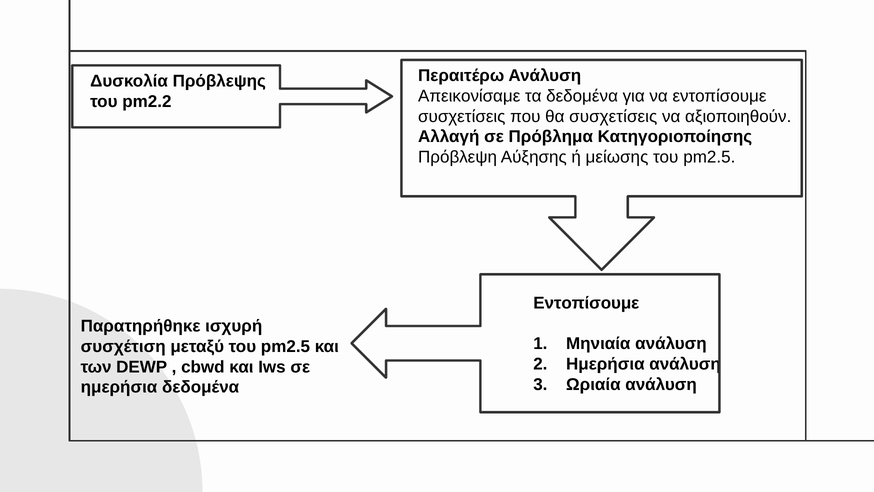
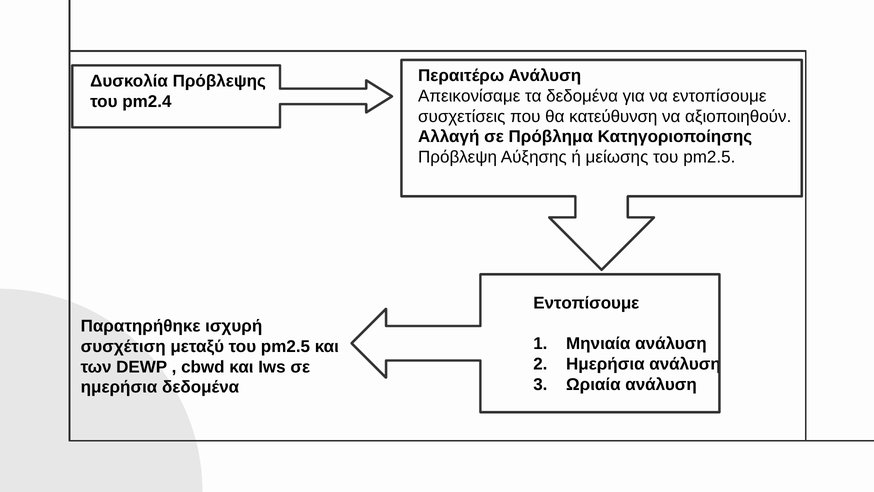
pm2.2: pm2.2 -> pm2.4
θα συσχετίσεις: συσχετίσεις -> κατεύθυνση
